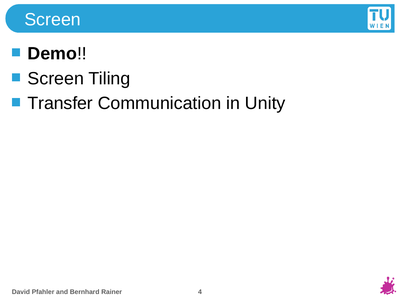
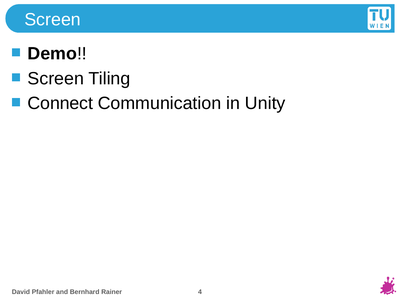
Transfer: Transfer -> Connect
